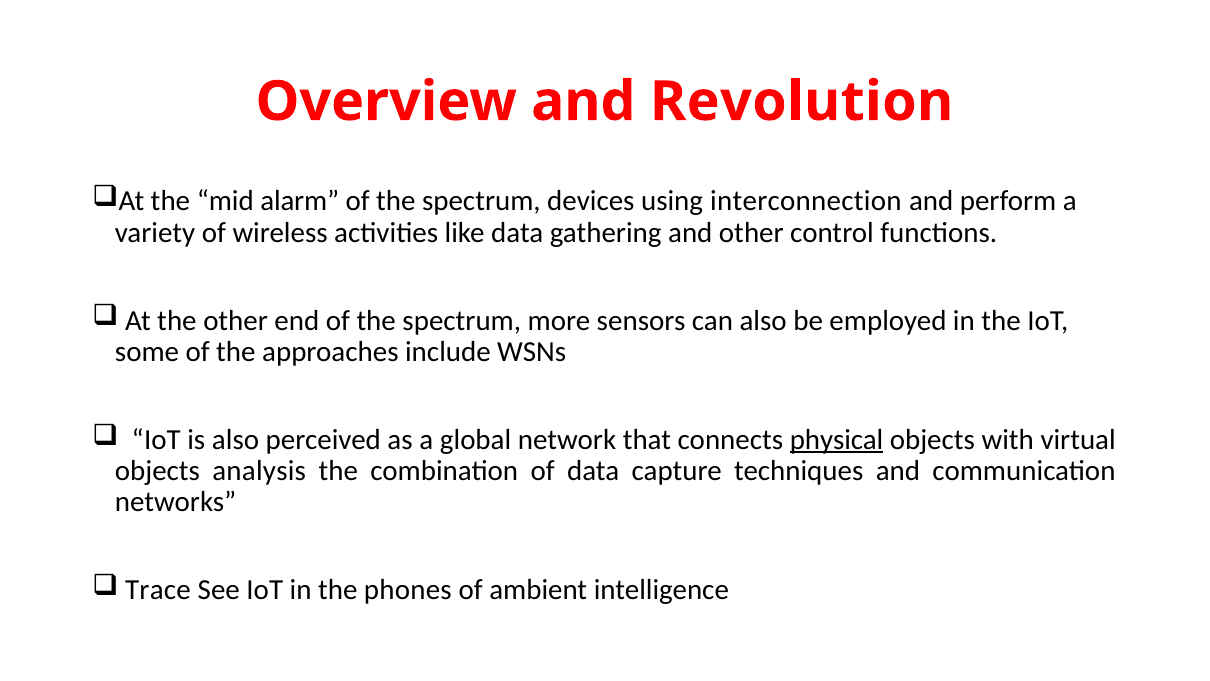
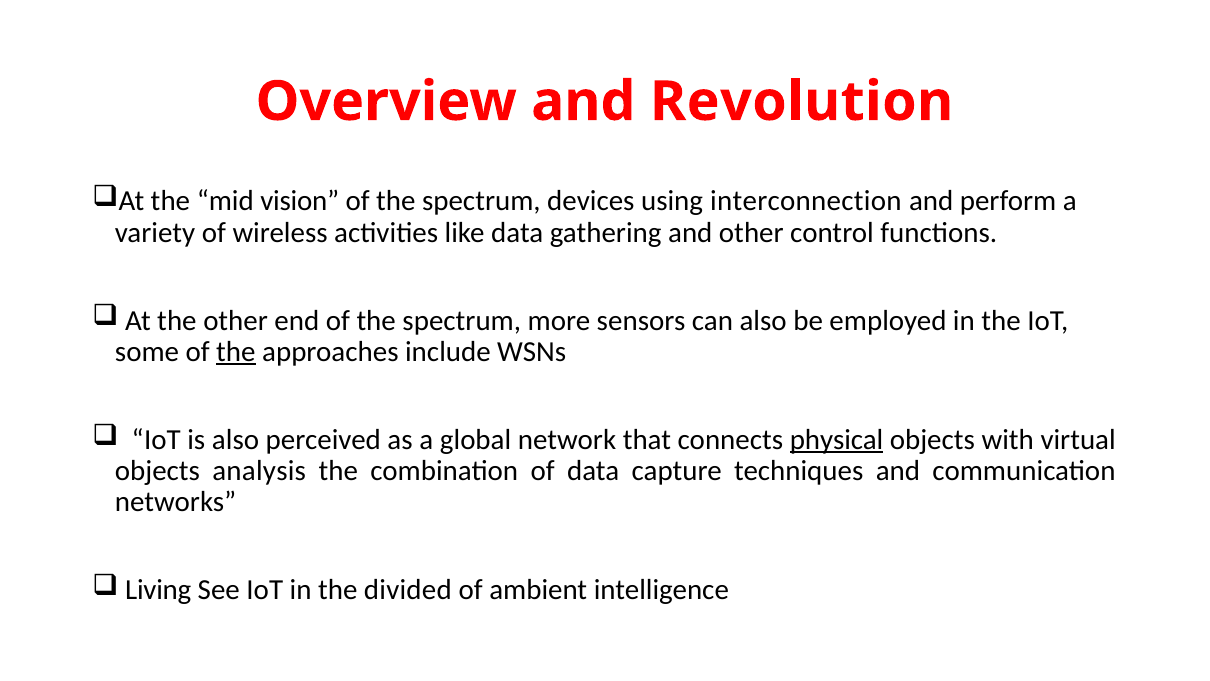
alarm: alarm -> vision
the at (236, 352) underline: none -> present
Trace: Trace -> Living
phones: phones -> divided
